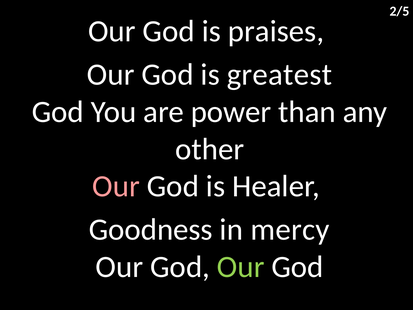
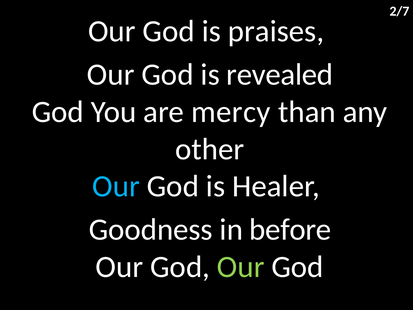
2/5: 2/5 -> 2/7
greatest: greatest -> revealed
power: power -> mercy
Our at (116, 186) colour: pink -> light blue
mercy: mercy -> before
